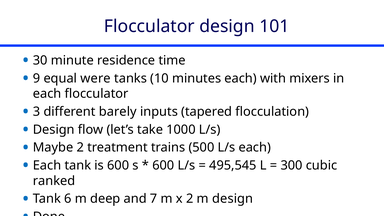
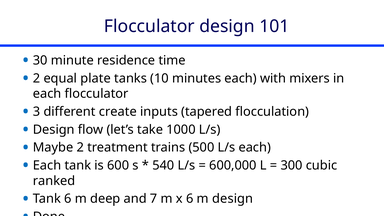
9 at (37, 78): 9 -> 2
were: were -> plate
barely: barely -> create
600 at (163, 165): 600 -> 540
495,545: 495,545 -> 600,000
x 2: 2 -> 6
